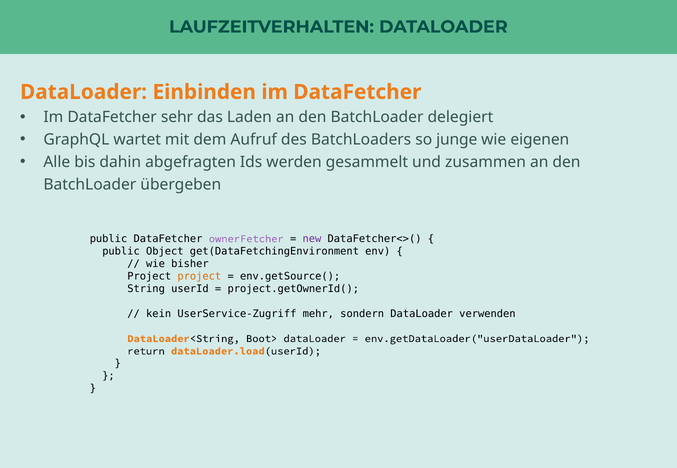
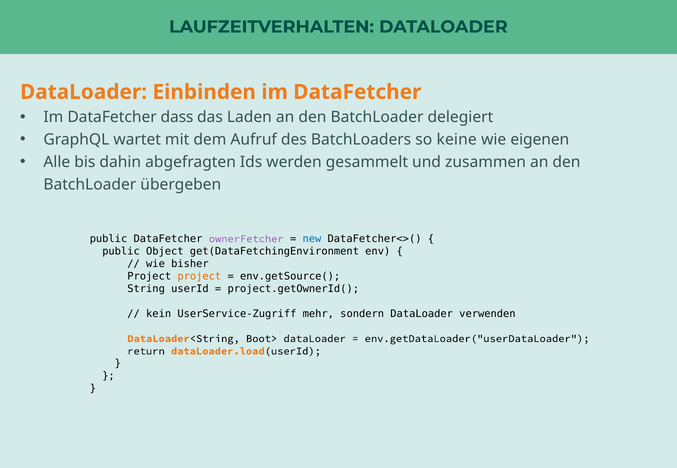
sehr: sehr -> dass
junge: junge -> keine
new colour: purple -> blue
